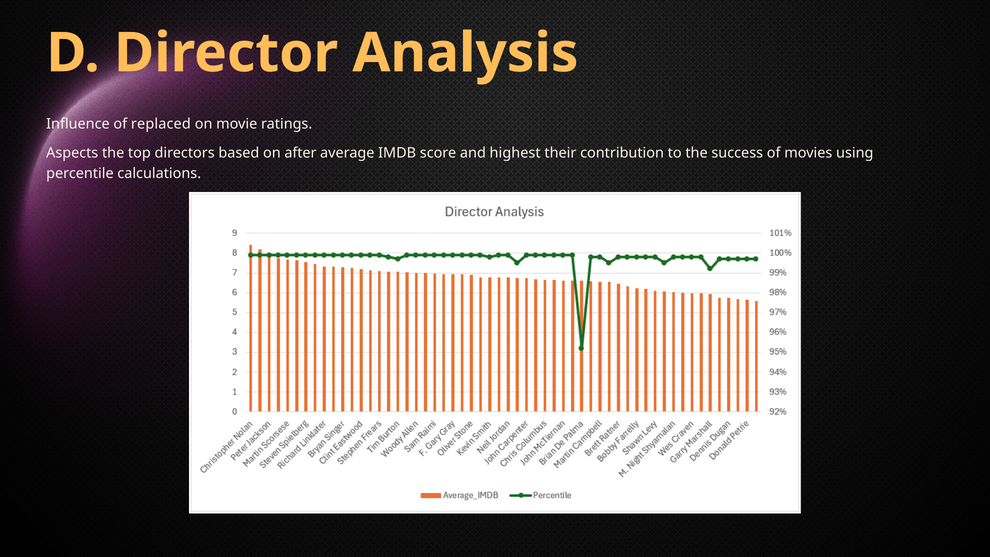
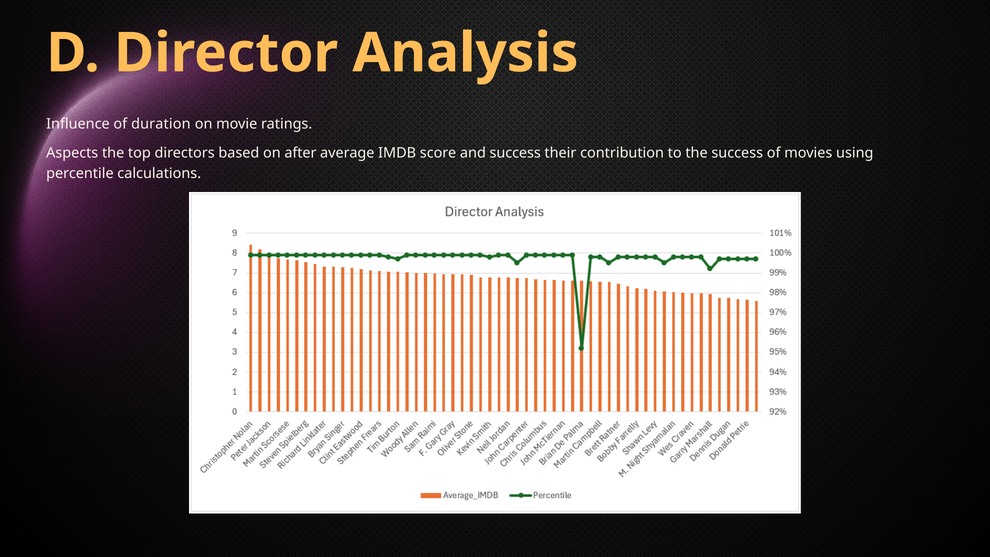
replaced: replaced -> duration
and highest: highest -> success
